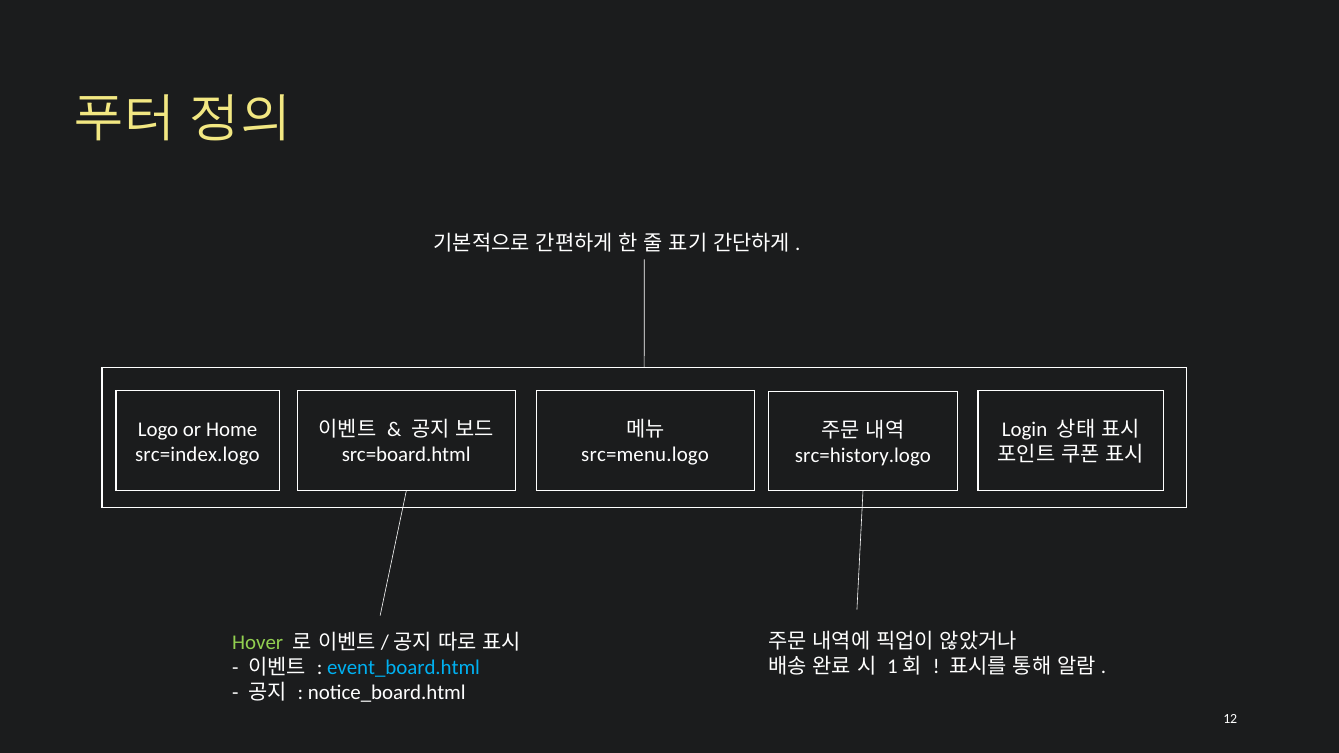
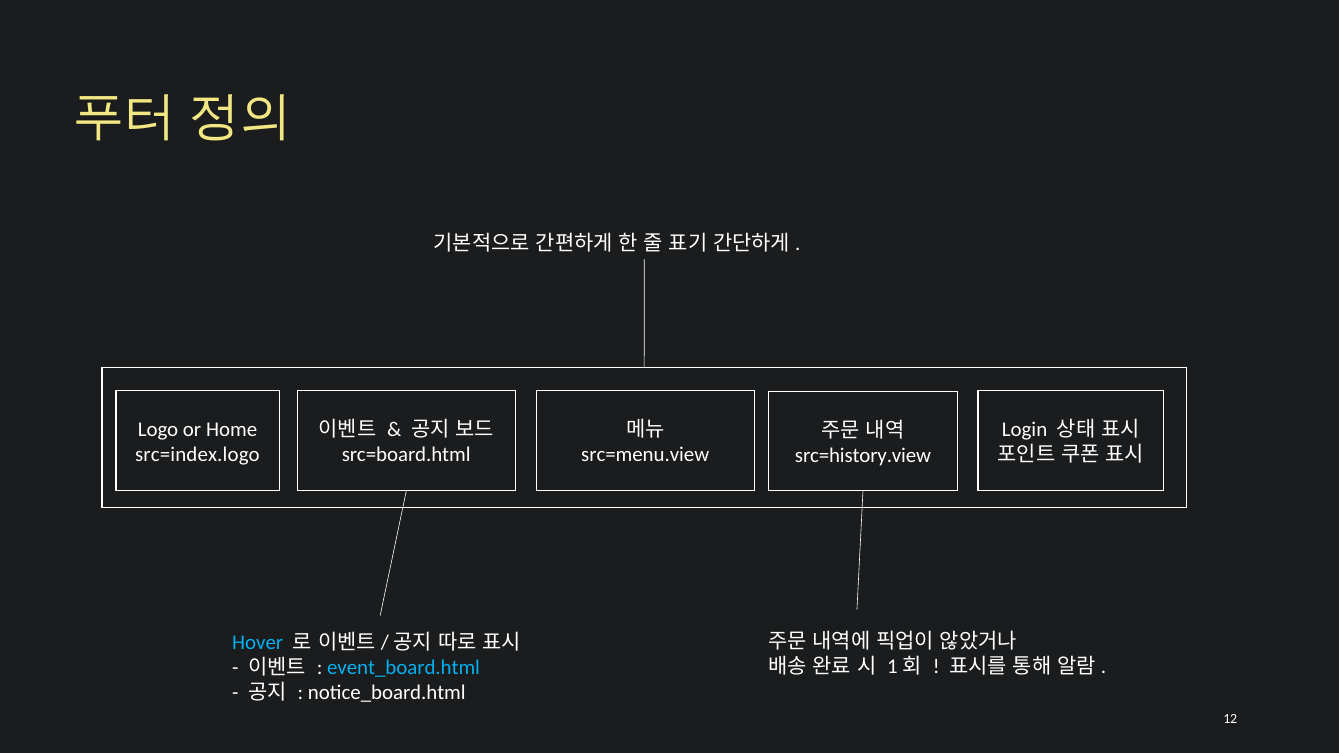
src=menu.logo: src=menu.logo -> src=menu.view
src=history.logo: src=history.logo -> src=history.view
Hover colour: light green -> light blue
